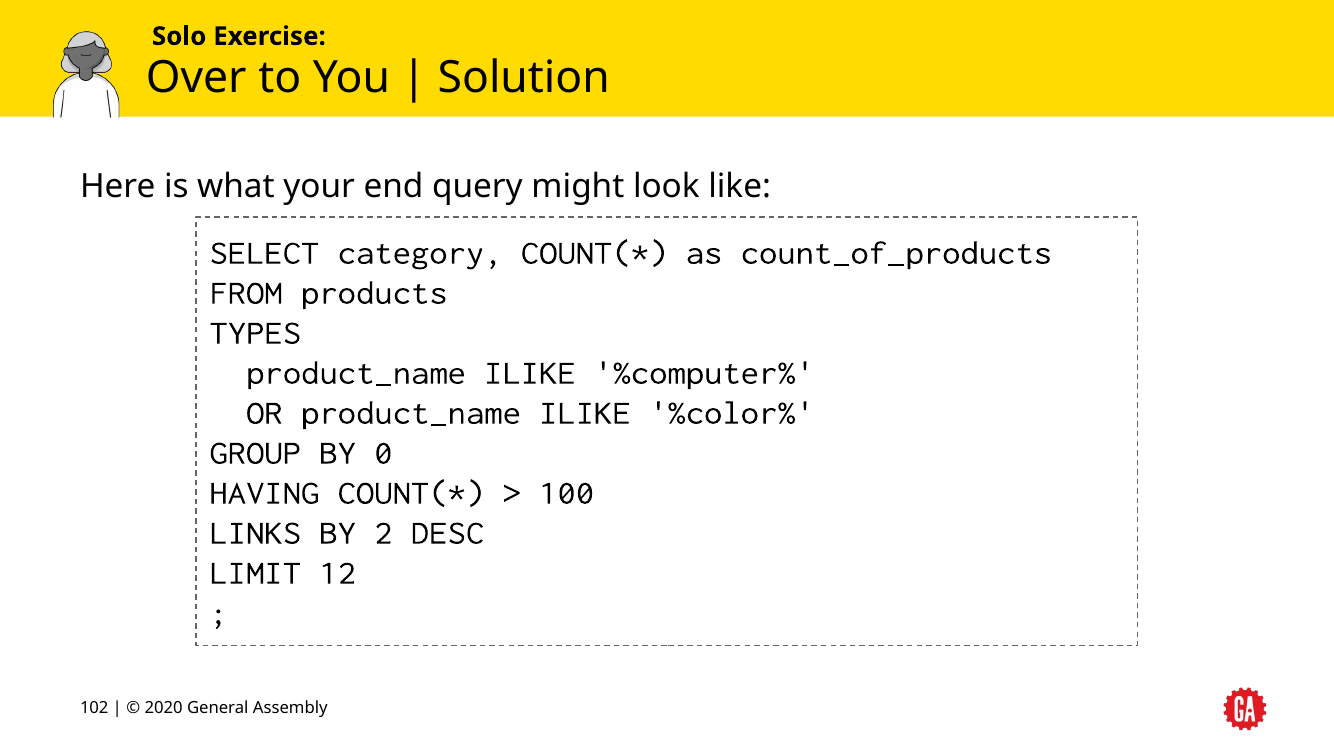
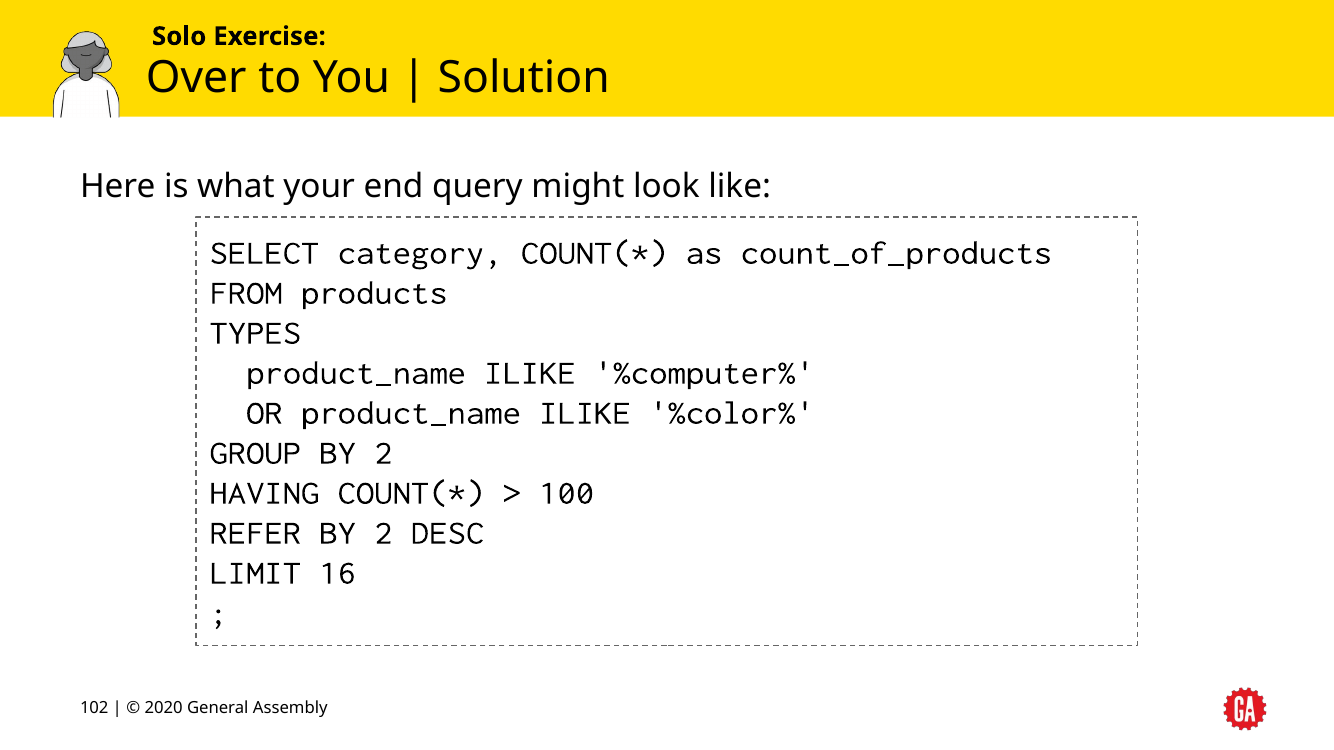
GROUP BY 0: 0 -> 2
LINKS: LINKS -> REFER
12: 12 -> 16
